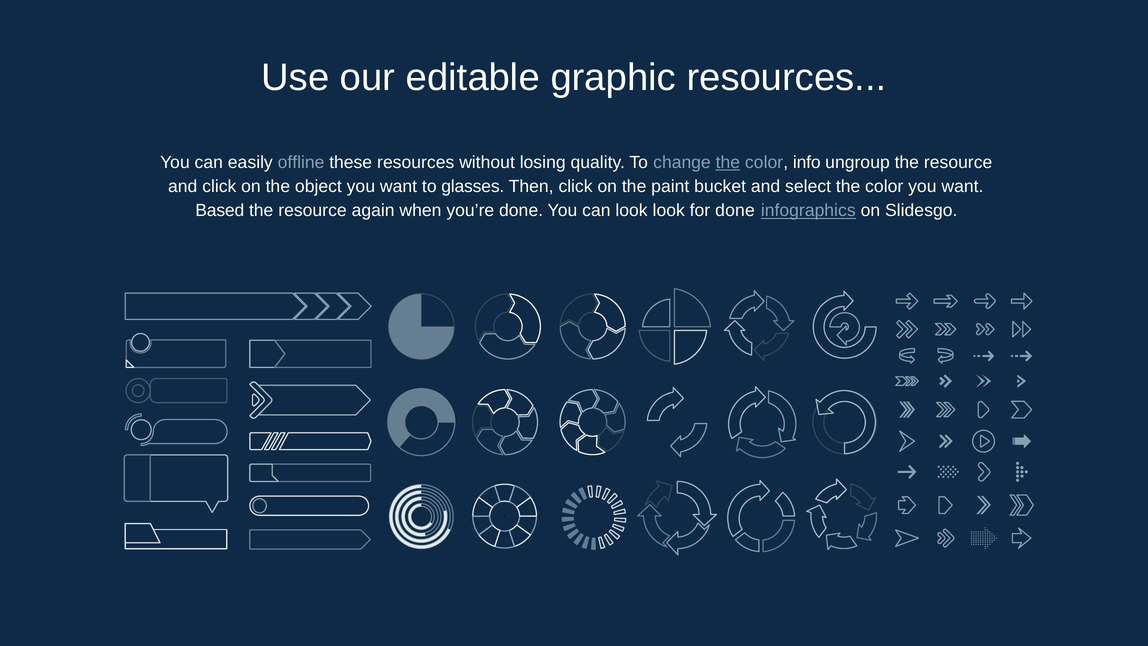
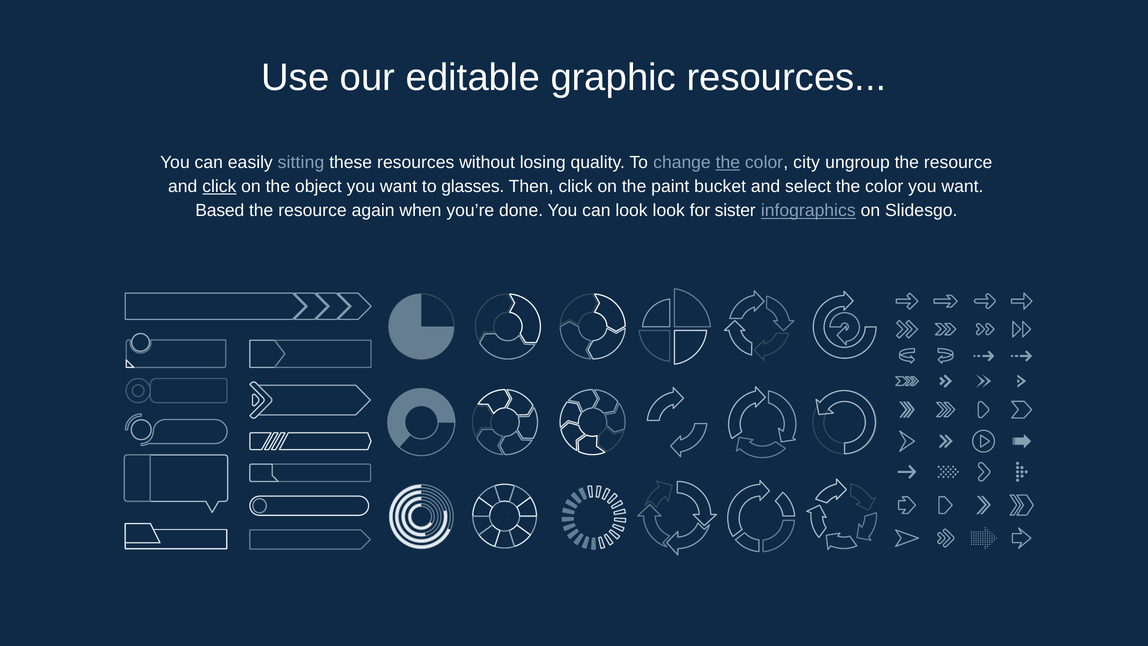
offline: offline -> sitting
info: info -> city
click at (219, 186) underline: none -> present
for done: done -> sister
